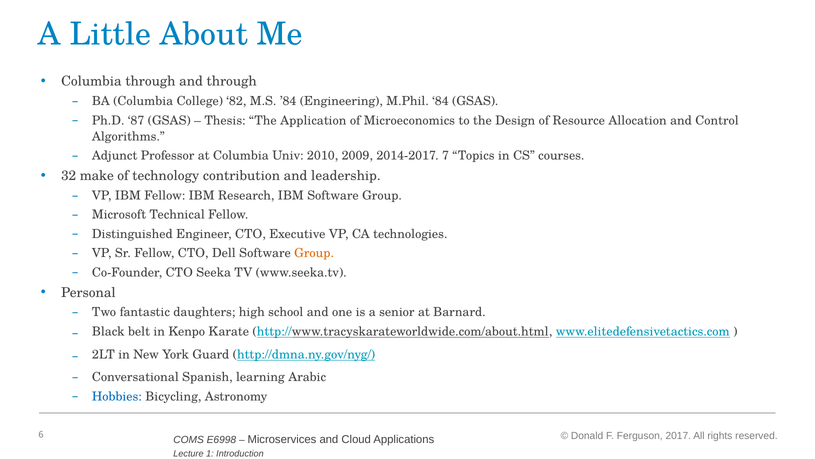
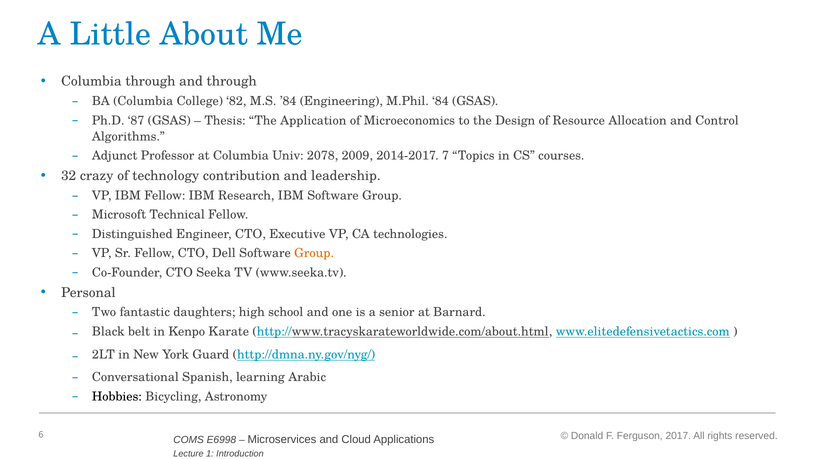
2010: 2010 -> 2078
make: make -> crazy
Hobbies colour: blue -> black
